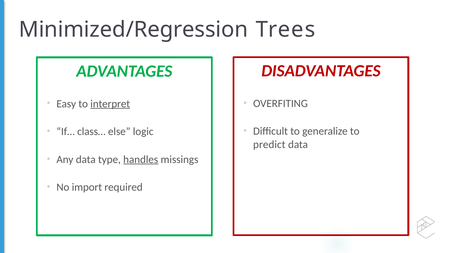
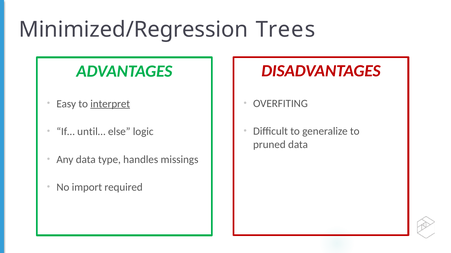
class…: class… -> until…
predict: predict -> pruned
handles underline: present -> none
